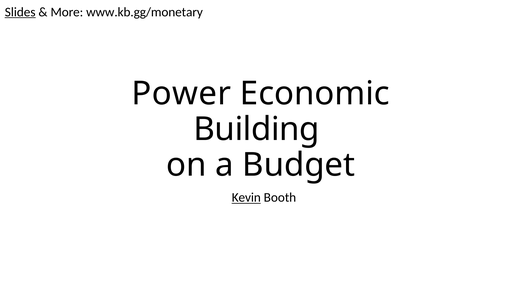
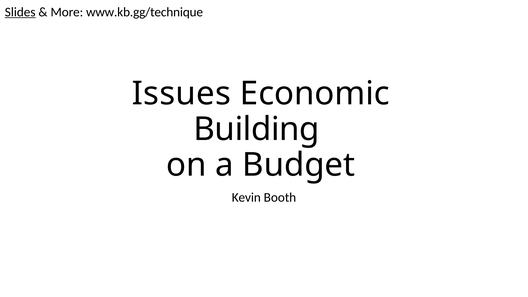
www.kb.gg/monetary: www.kb.gg/monetary -> www.kb.gg/technique
Power: Power -> Issues
Kevin underline: present -> none
